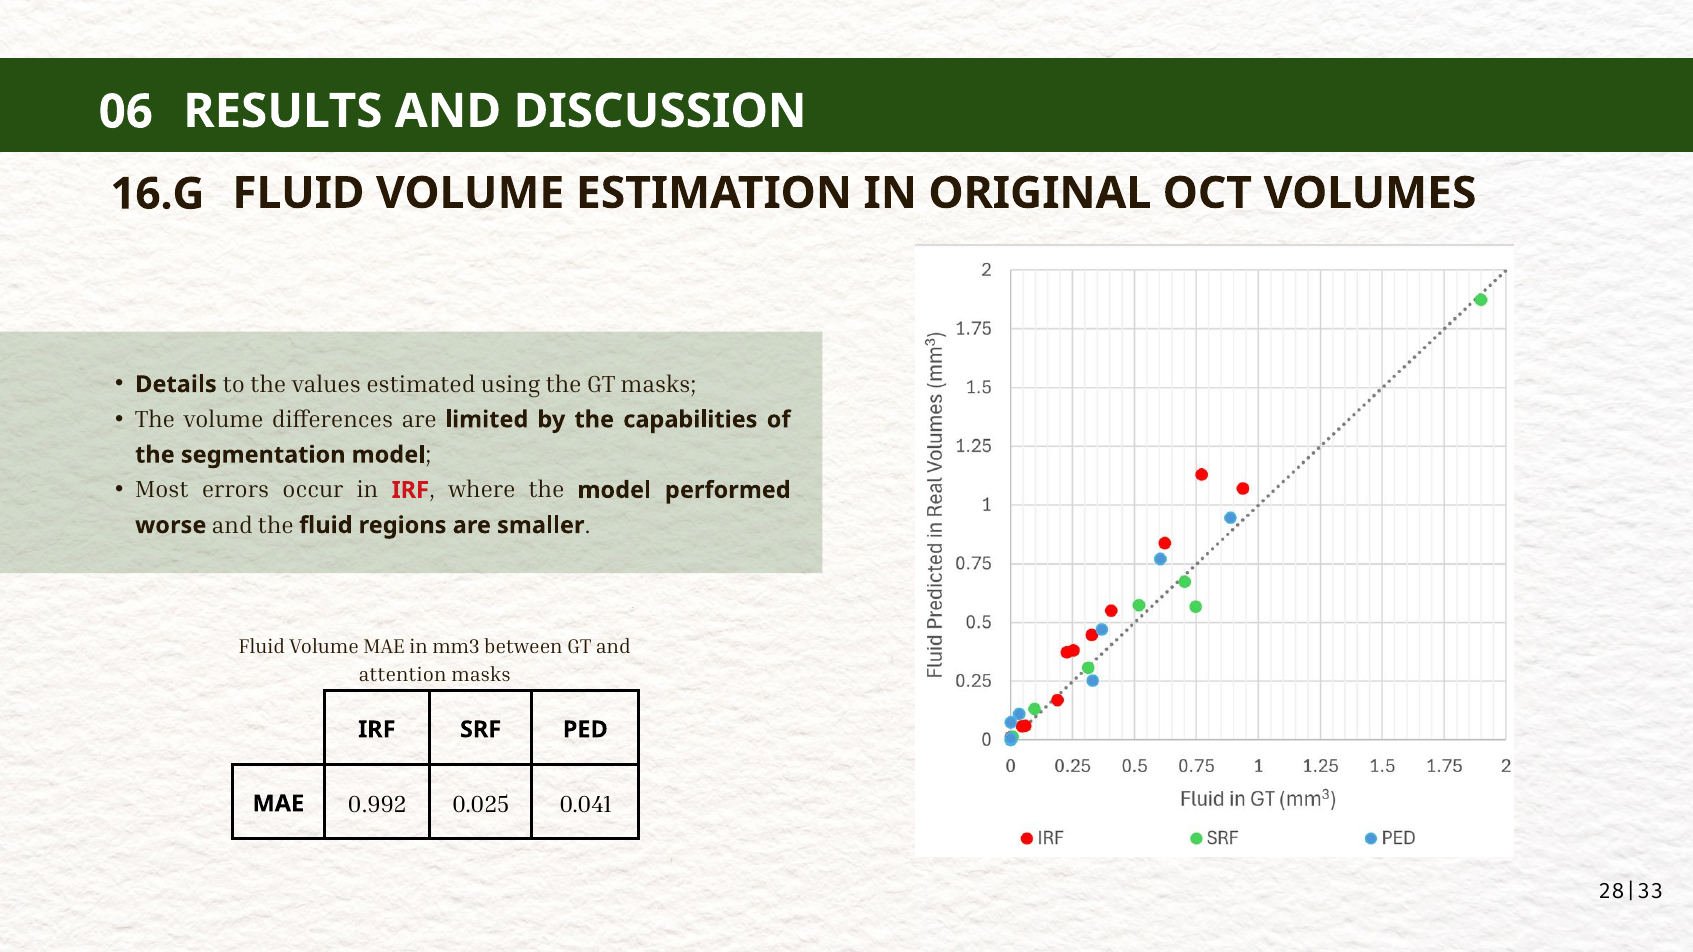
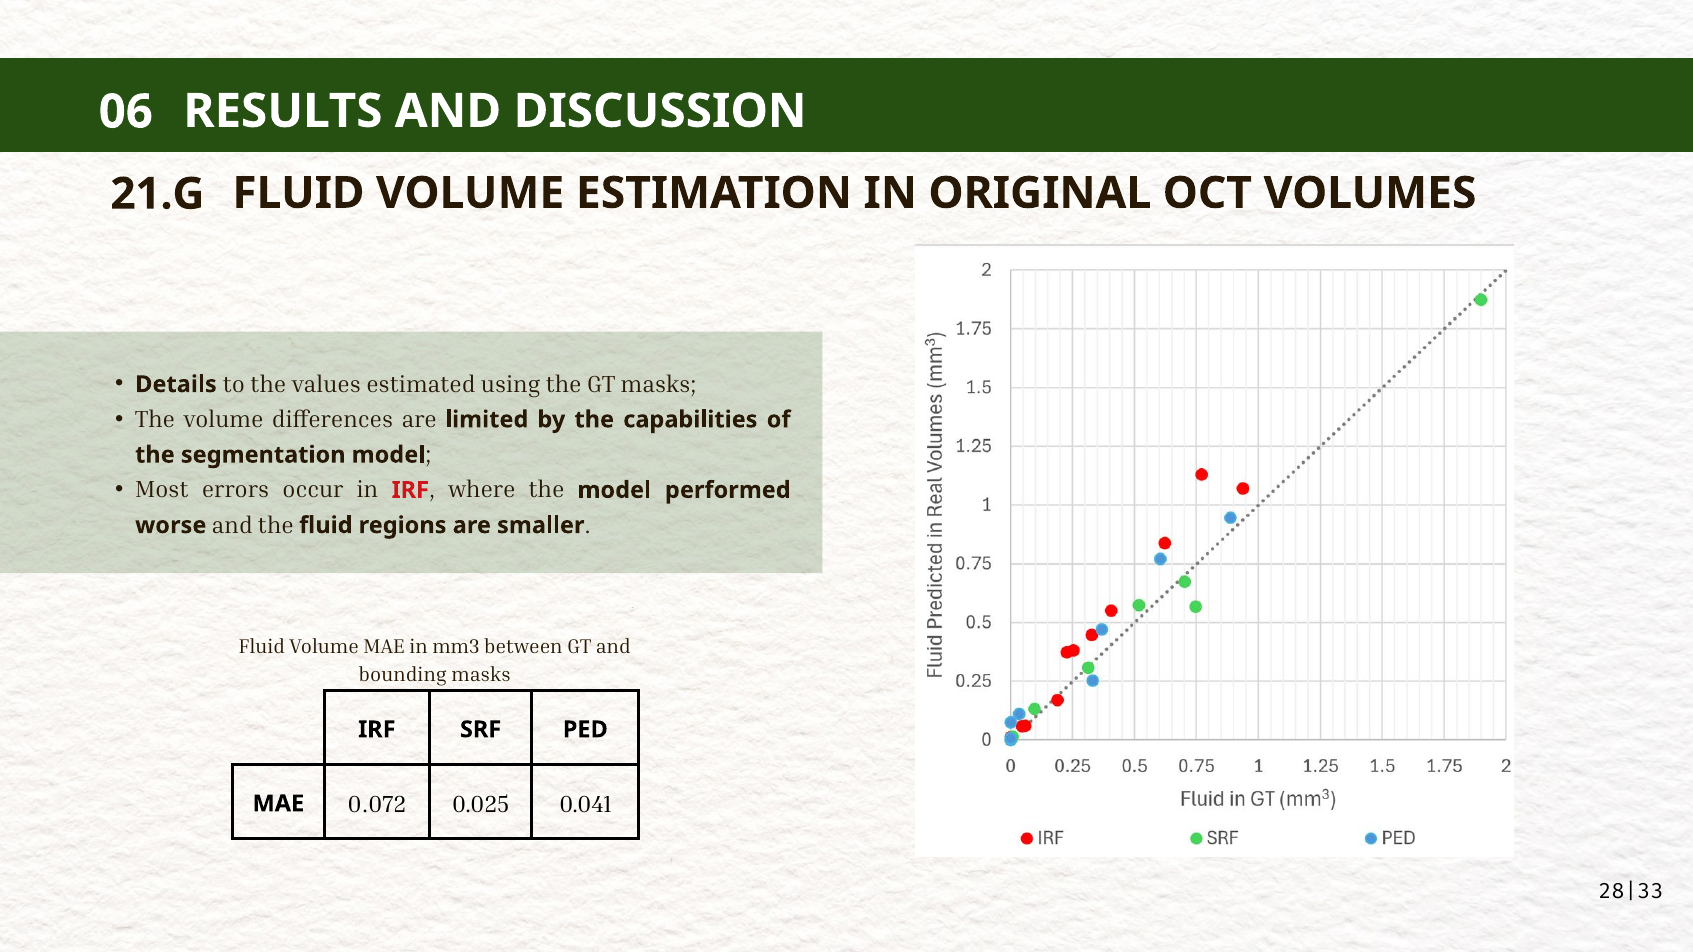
16.G: 16.G -> 21.G
attention: attention -> bounding
0.992: 0.992 -> 0.072
